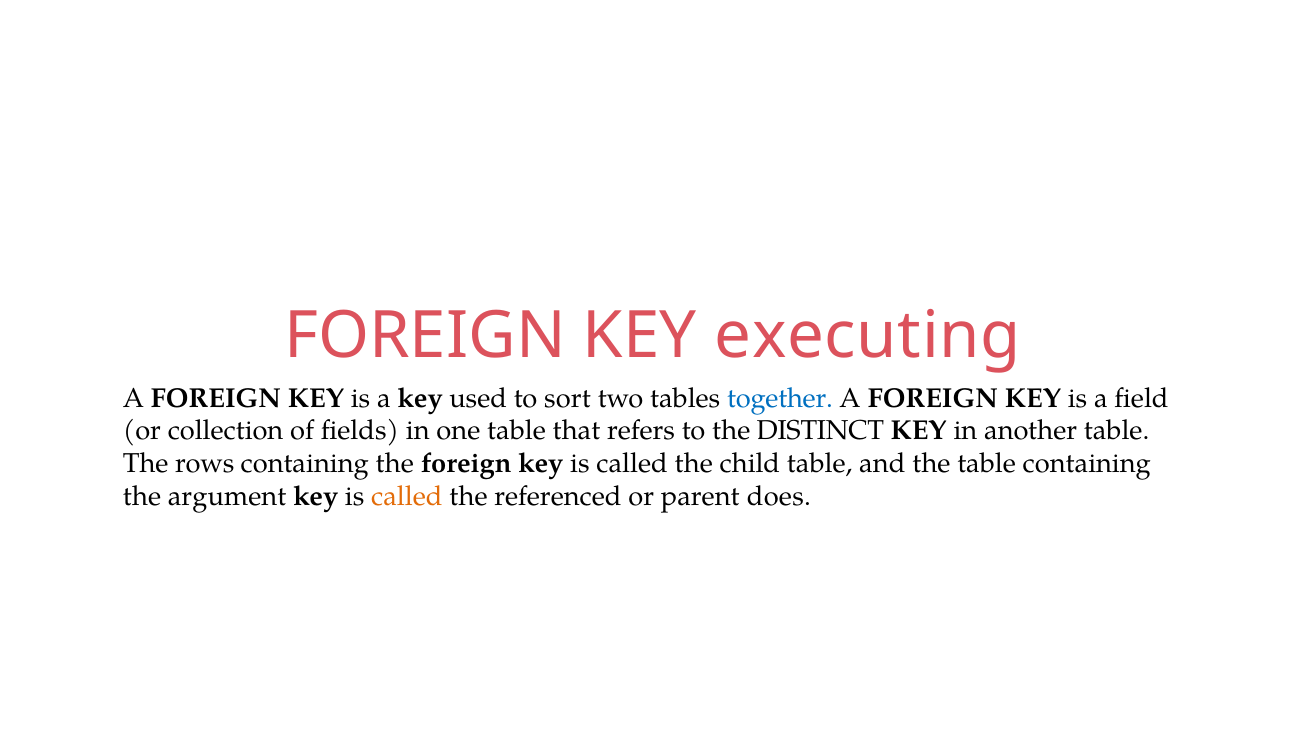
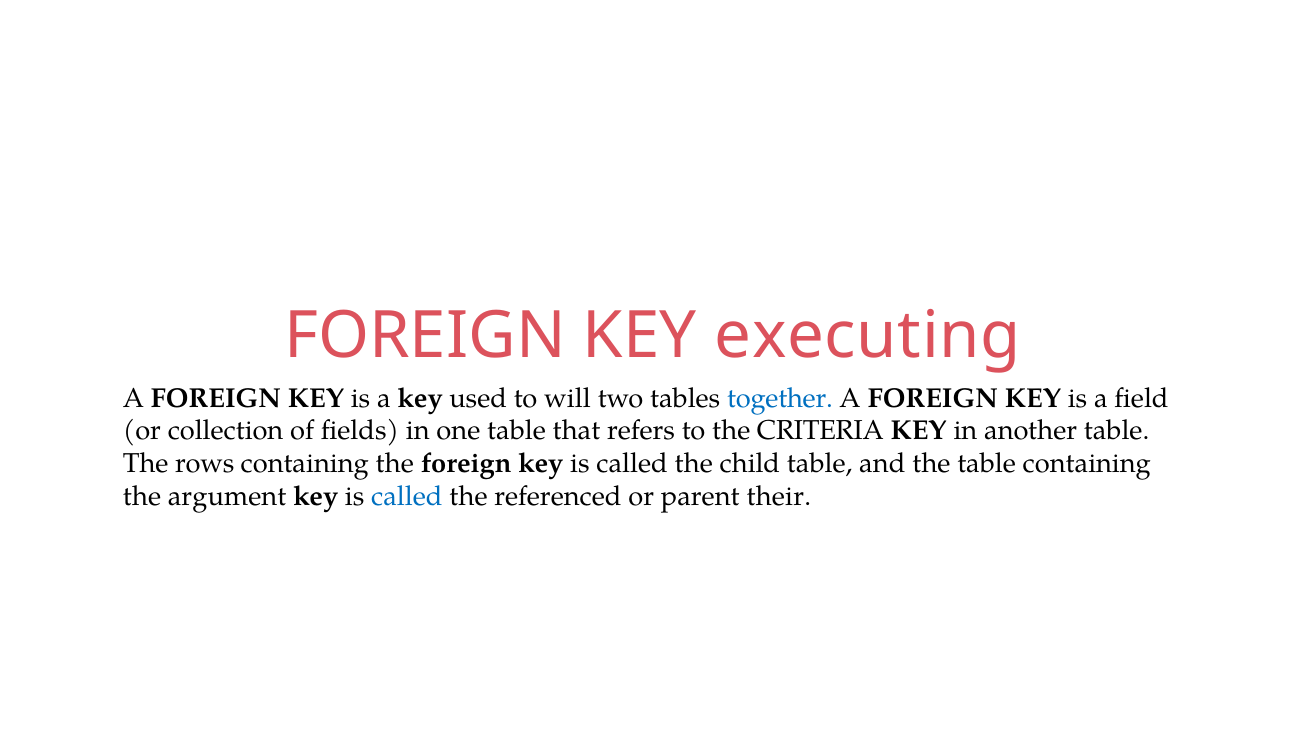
sort: sort -> will
DISTINCT: DISTINCT -> CRITERIA
called at (407, 496) colour: orange -> blue
does: does -> their
